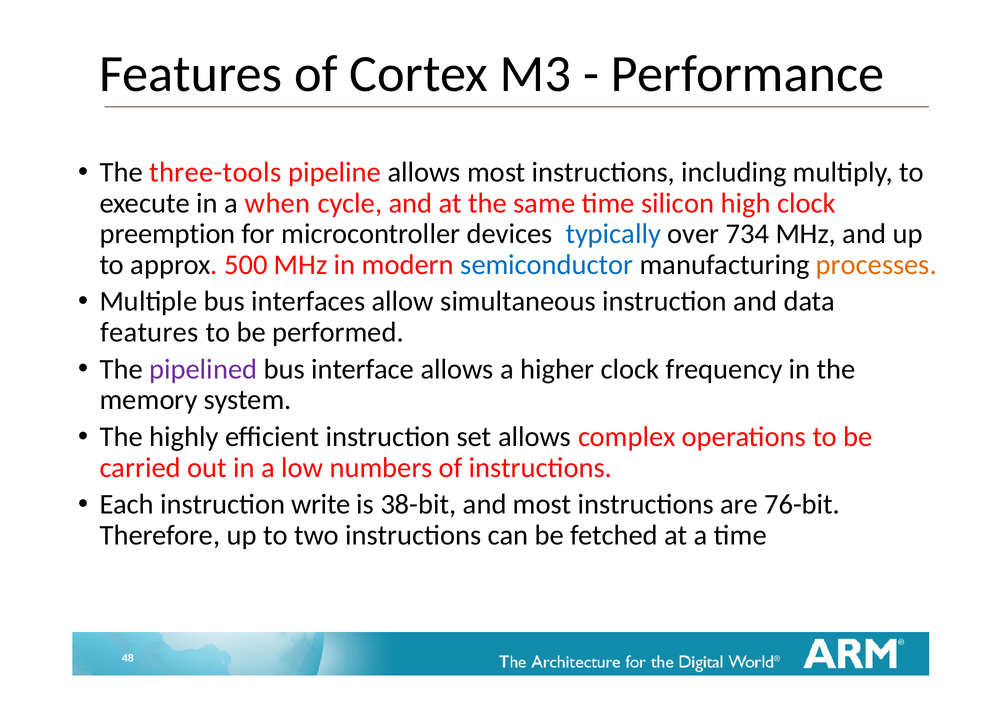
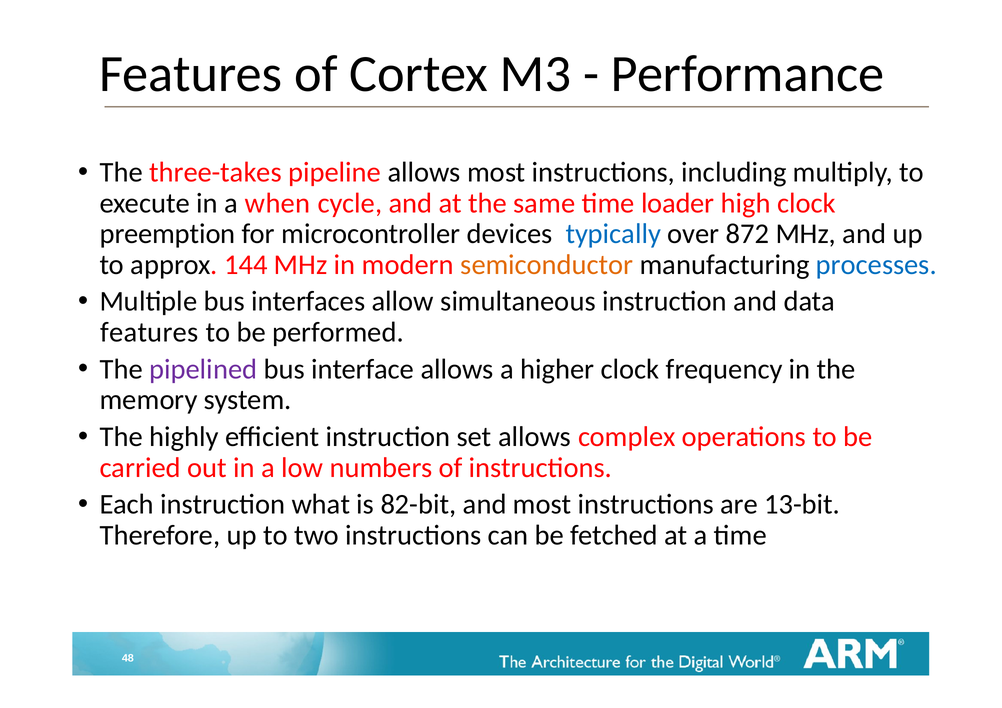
three-tools: three-tools -> three-takes
silicon: silicon -> loader
734: 734 -> 872
500: 500 -> 144
semiconductor colour: blue -> orange
processes colour: orange -> blue
write: write -> what
38-bit: 38-bit -> 82-bit
76-bit: 76-bit -> 13-bit
